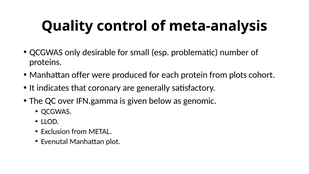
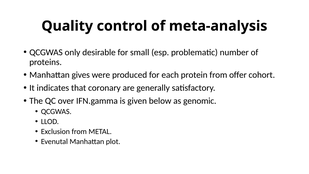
offer: offer -> gives
plots: plots -> offer
